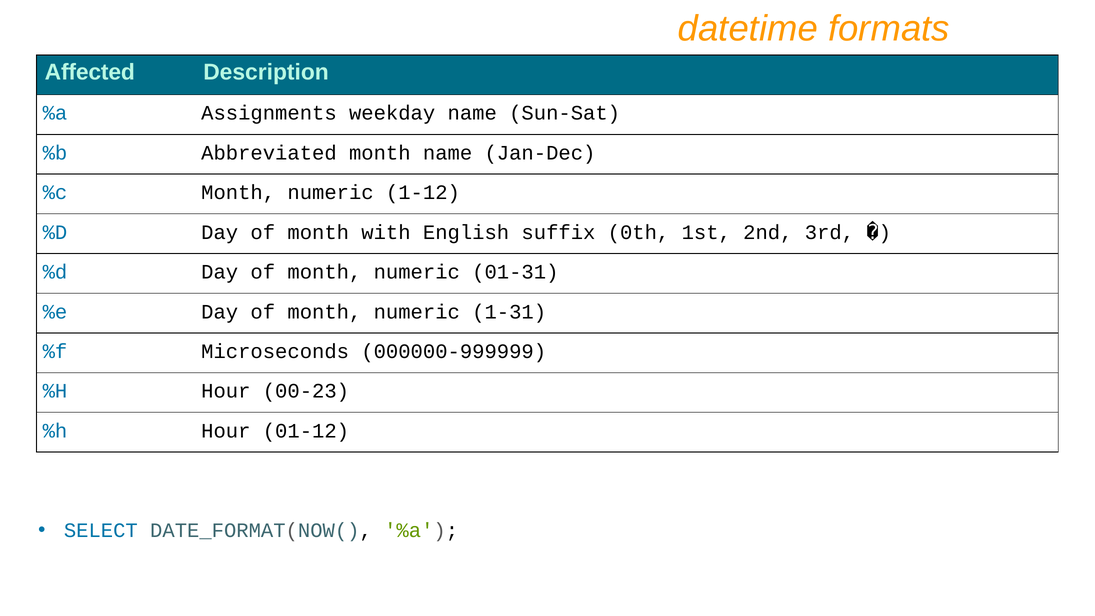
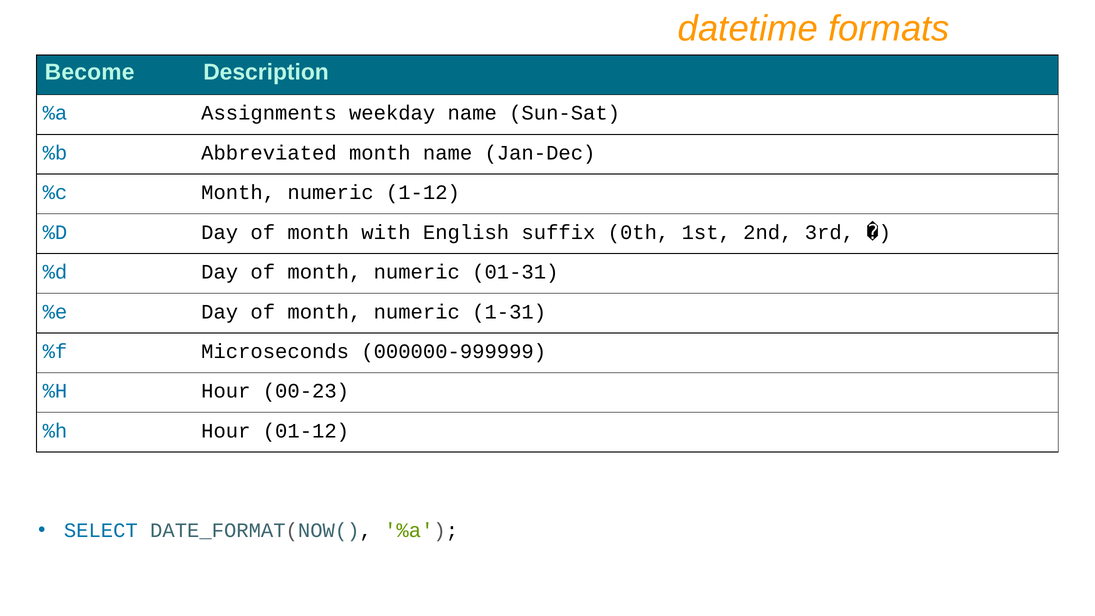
Affected: Affected -> Become
